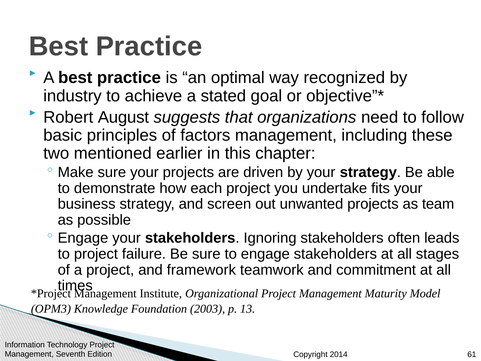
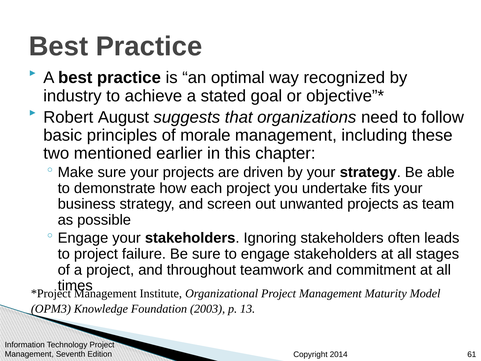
factors: factors -> morale
framework: framework -> throughout
